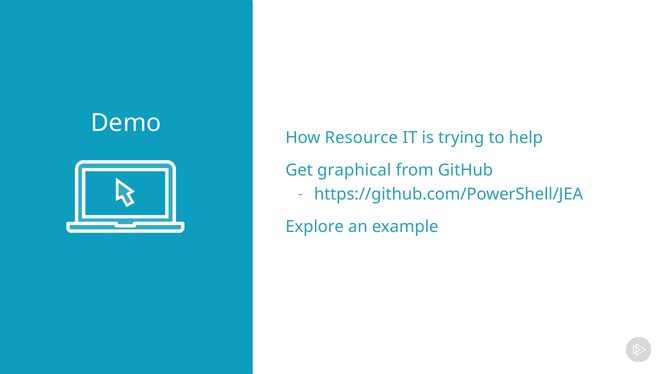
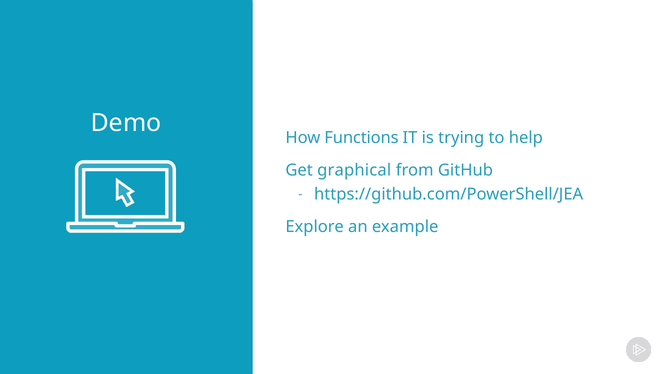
Resource: Resource -> Functions
